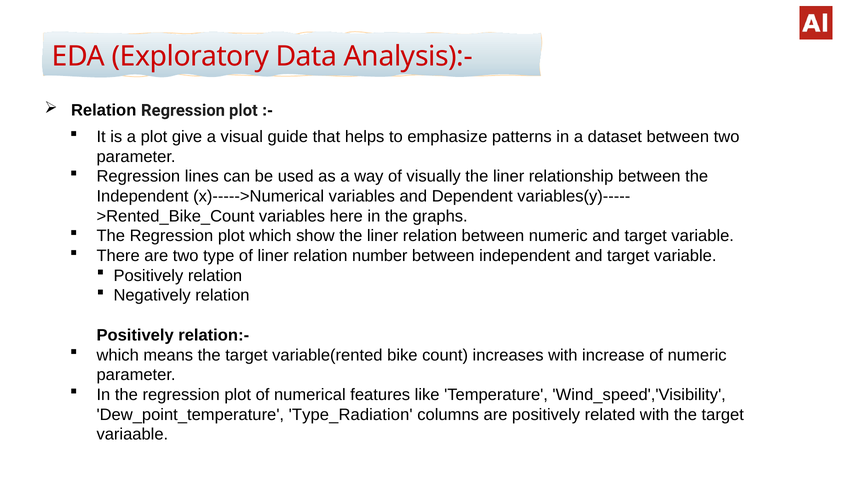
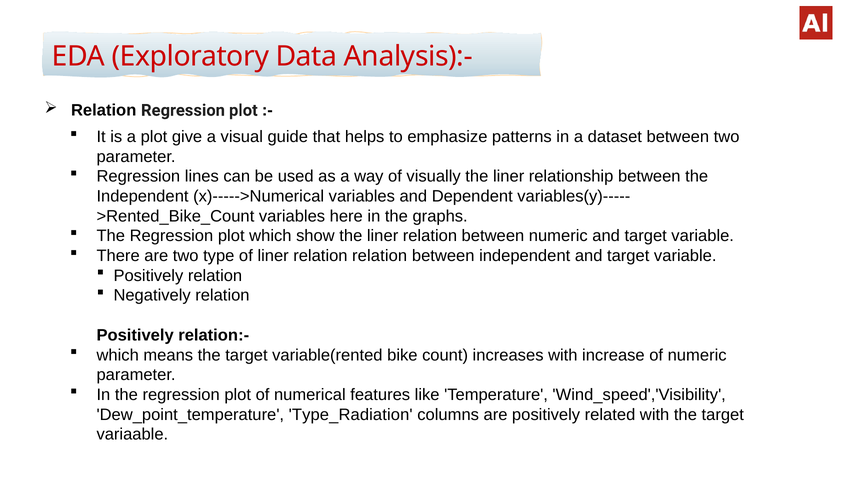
relation number: number -> relation
